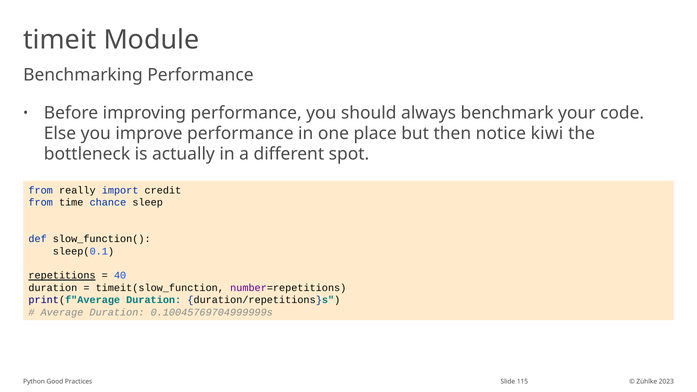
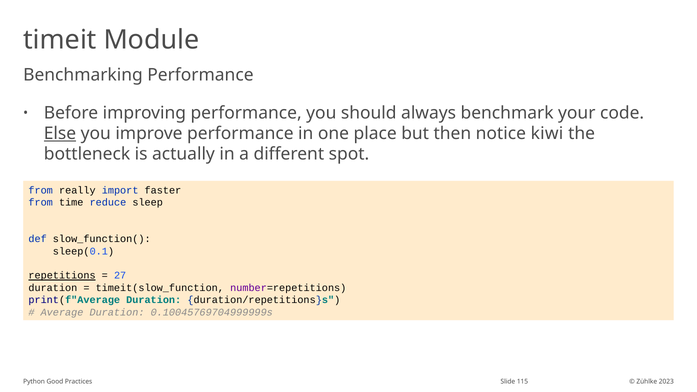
Else underline: none -> present
credit: credit -> faster
chance: chance -> reduce
40: 40 -> 27
